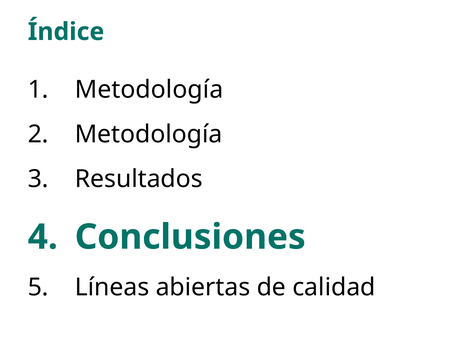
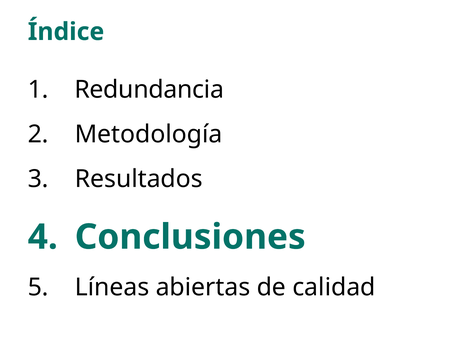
Metodología at (149, 89): Metodología -> Redundancia
